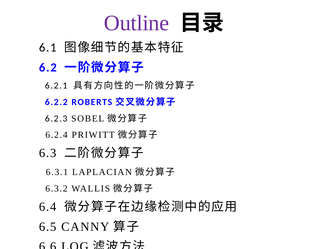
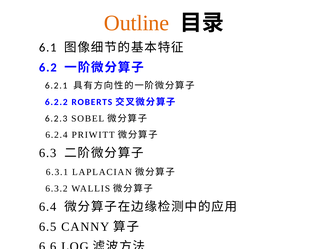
Outline colour: purple -> orange
